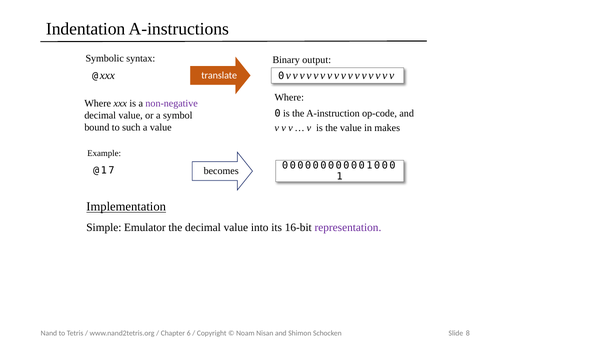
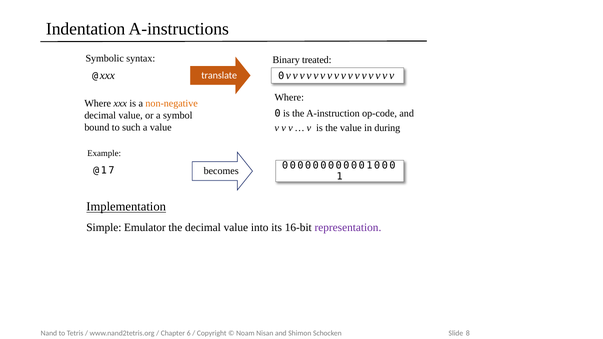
output: output -> treated
non-negative colour: purple -> orange
makes: makes -> during
